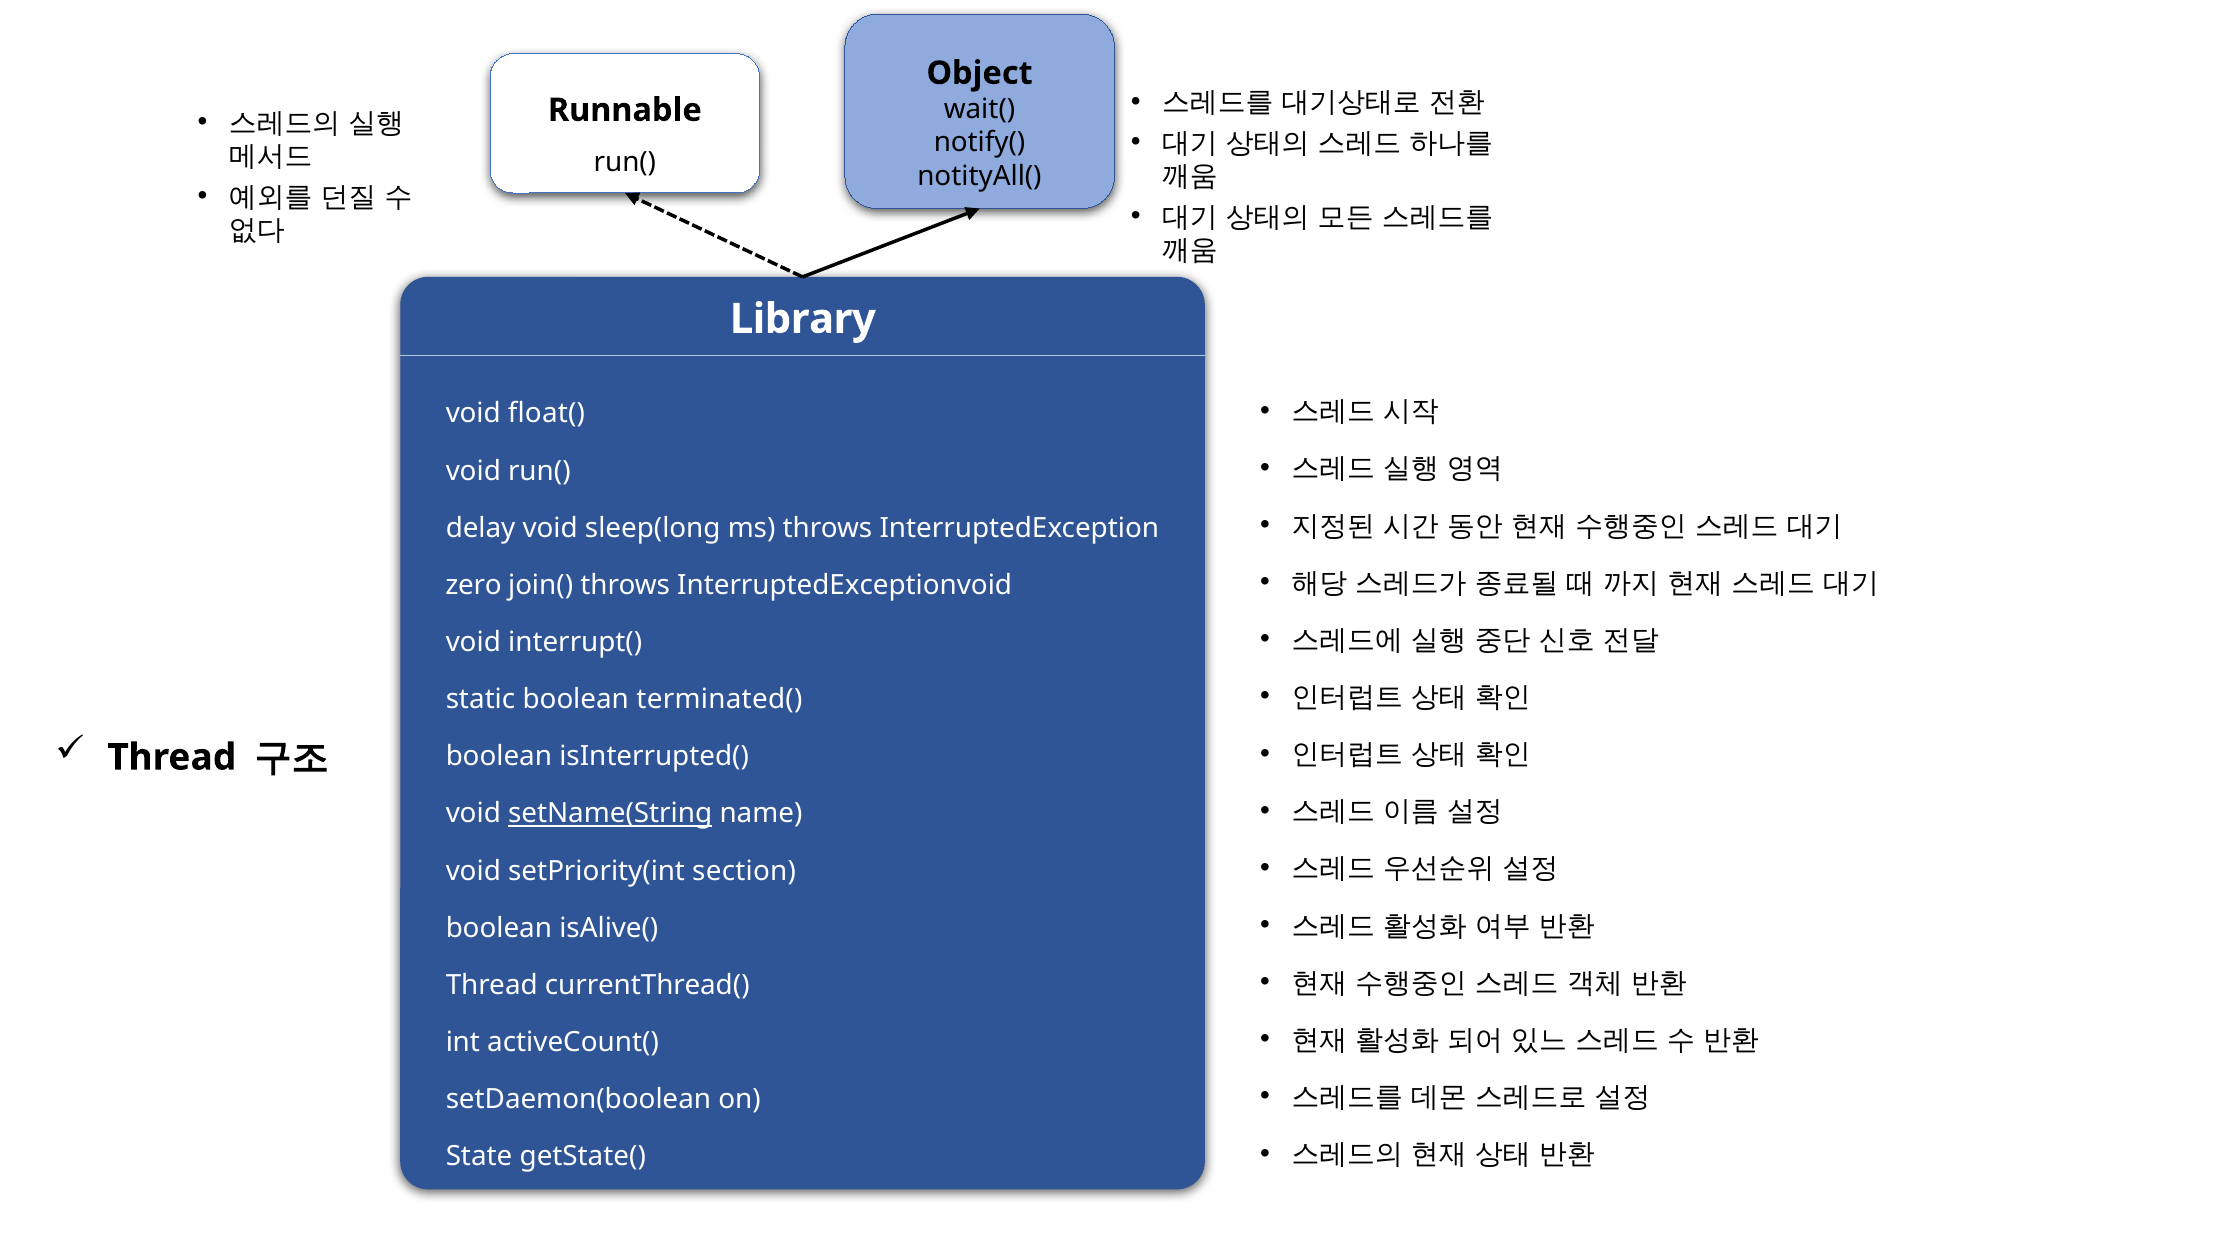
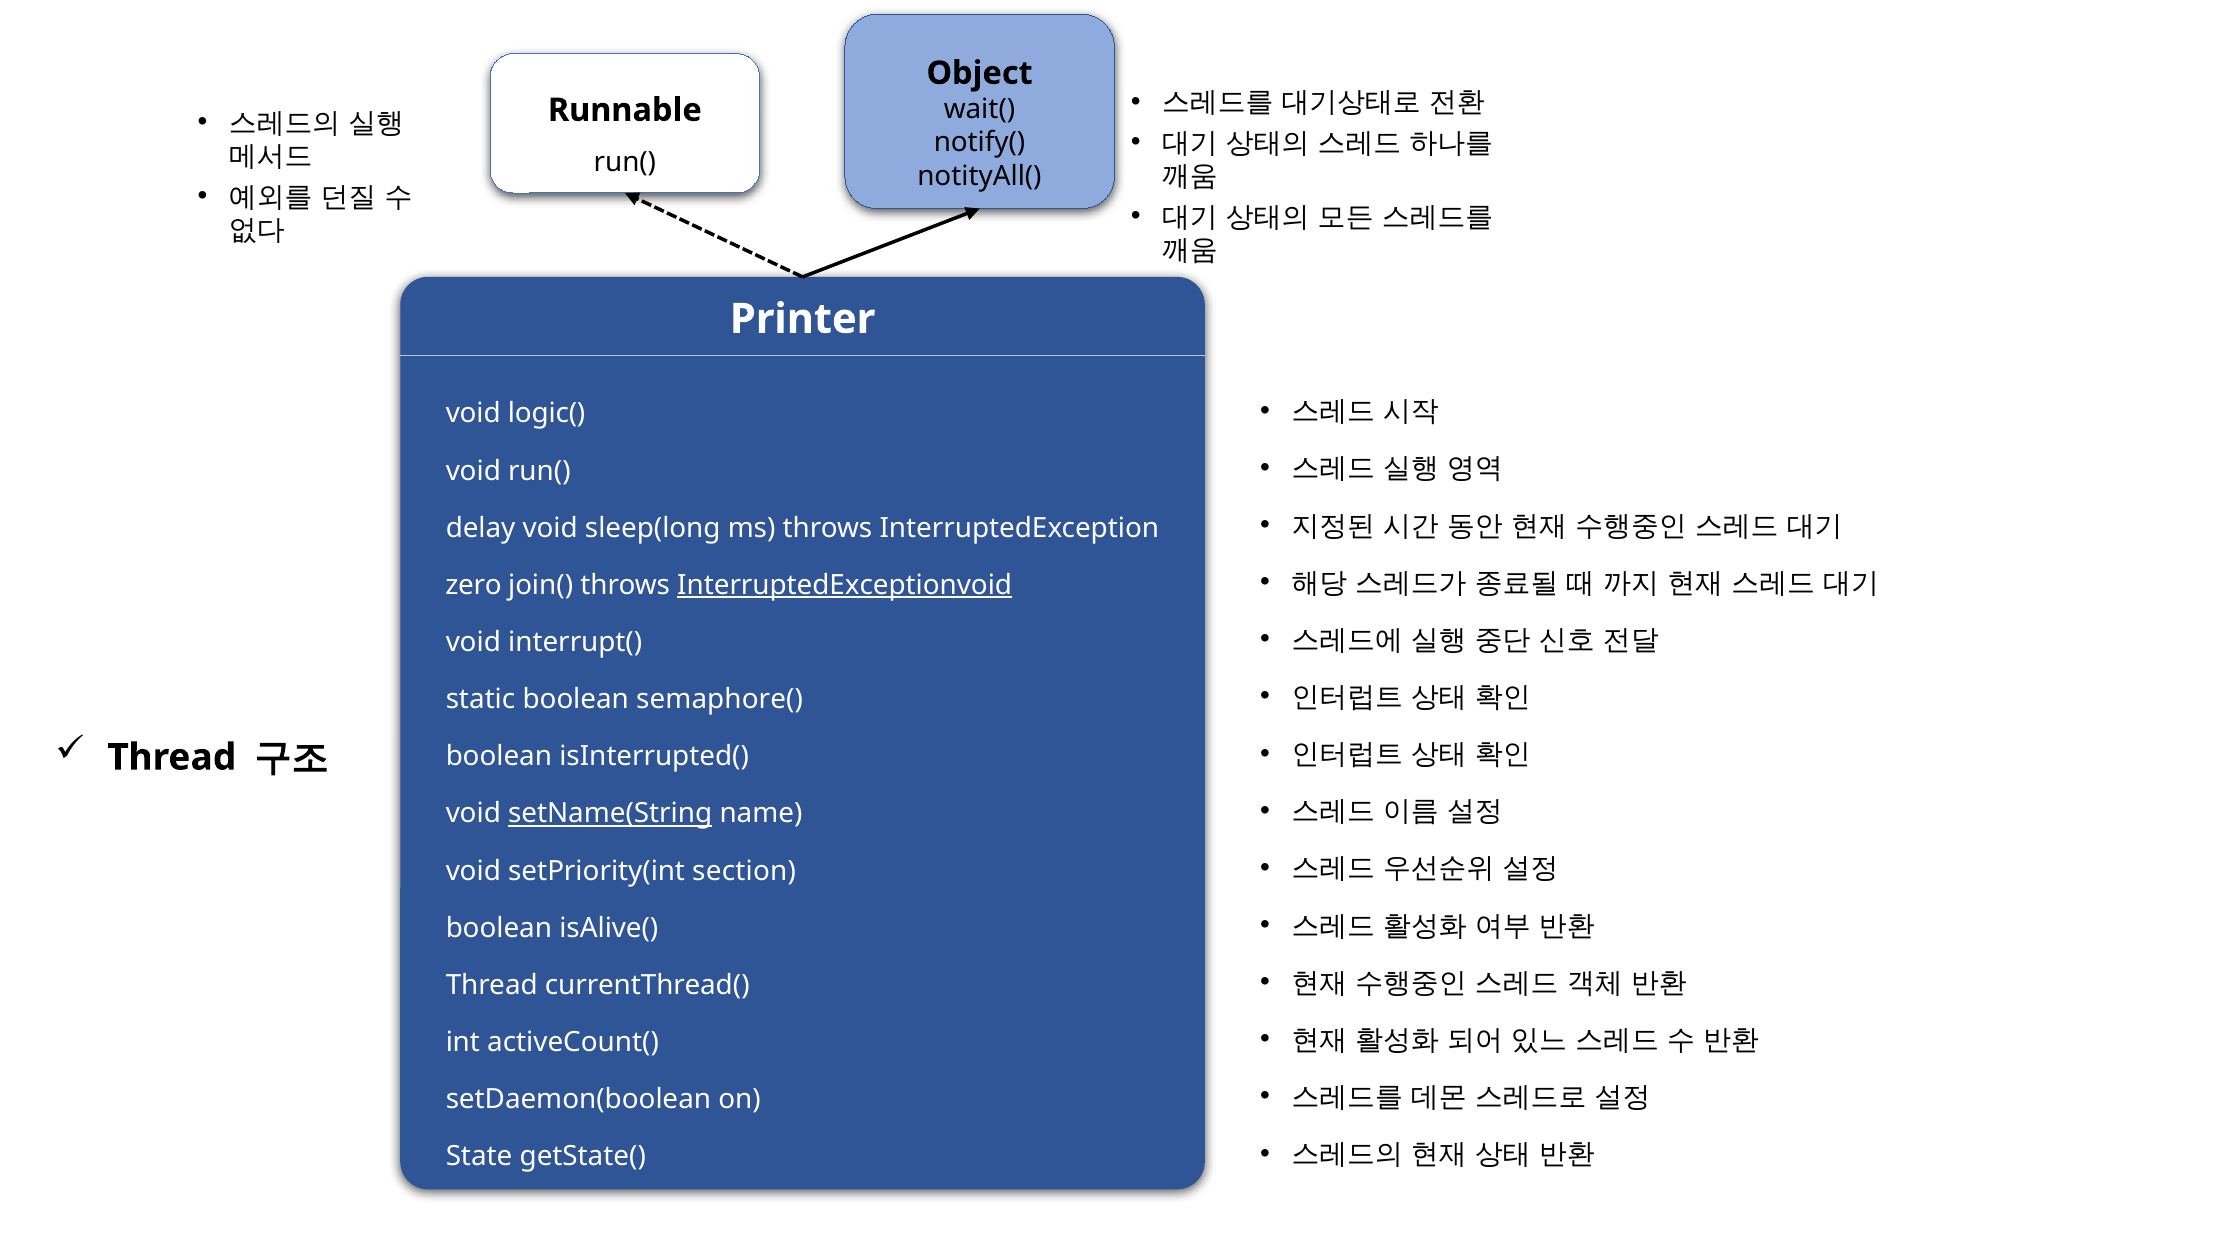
Library: Library -> Printer
float(: float( -> logic(
InterruptedExceptionvoid underline: none -> present
terminated(: terminated( -> semaphore(
